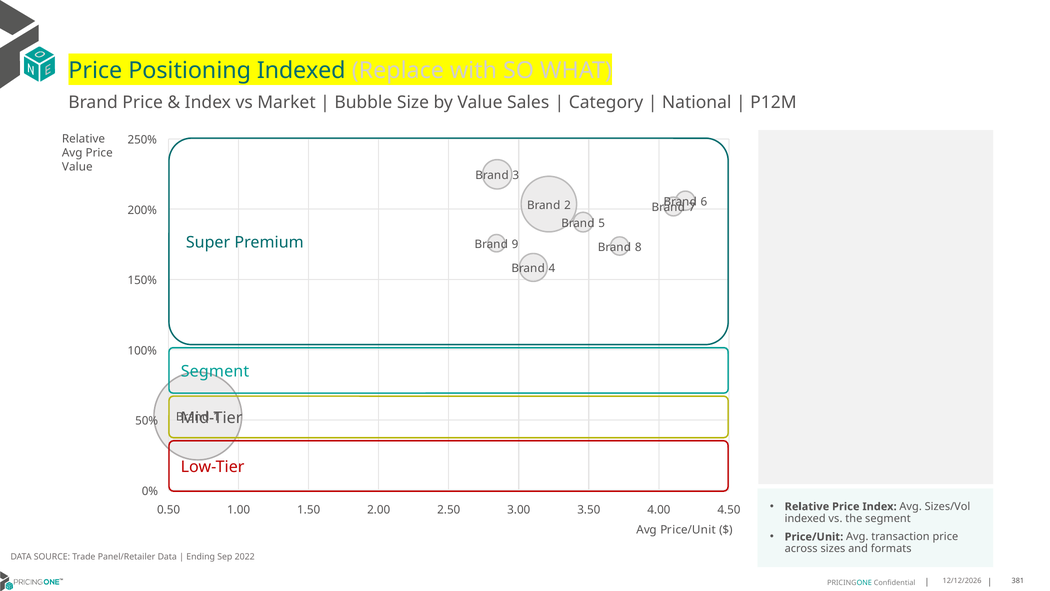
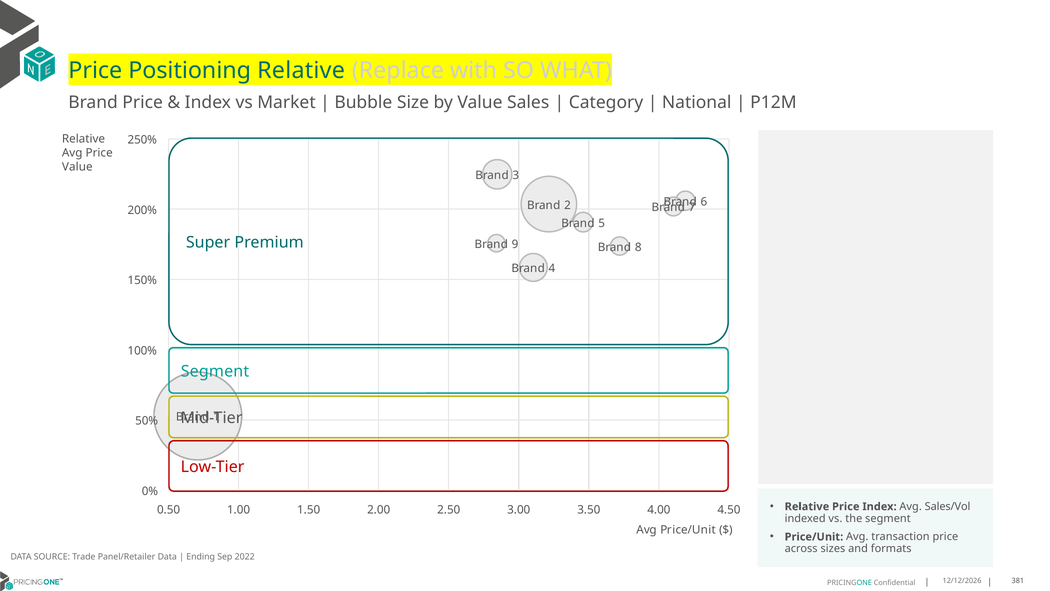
Positioning Indexed: Indexed -> Relative
Sizes/Vol: Sizes/Vol -> Sales/Vol
